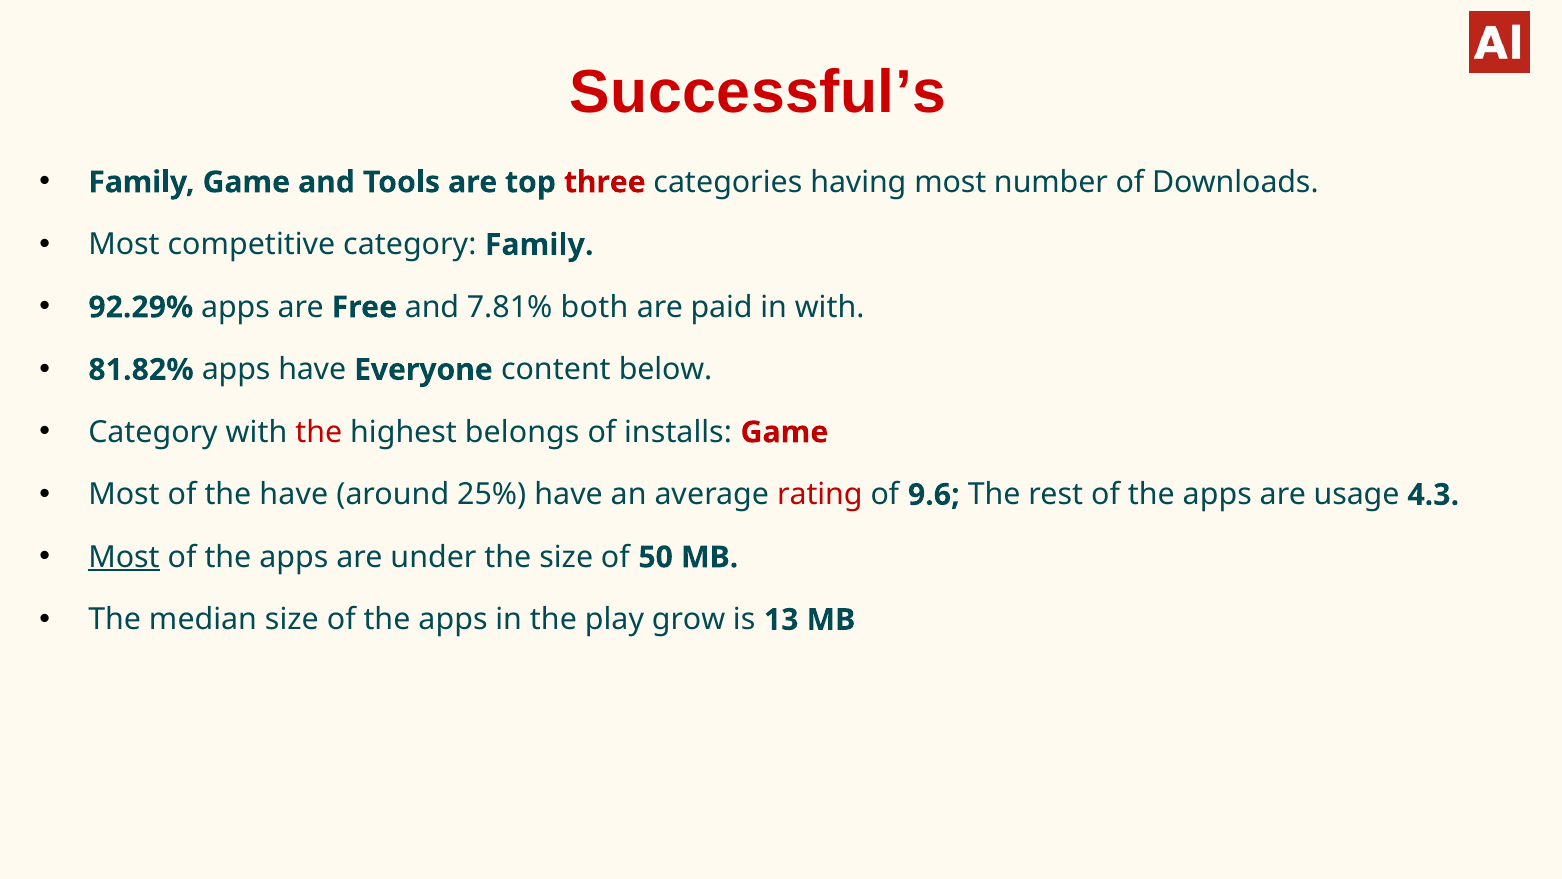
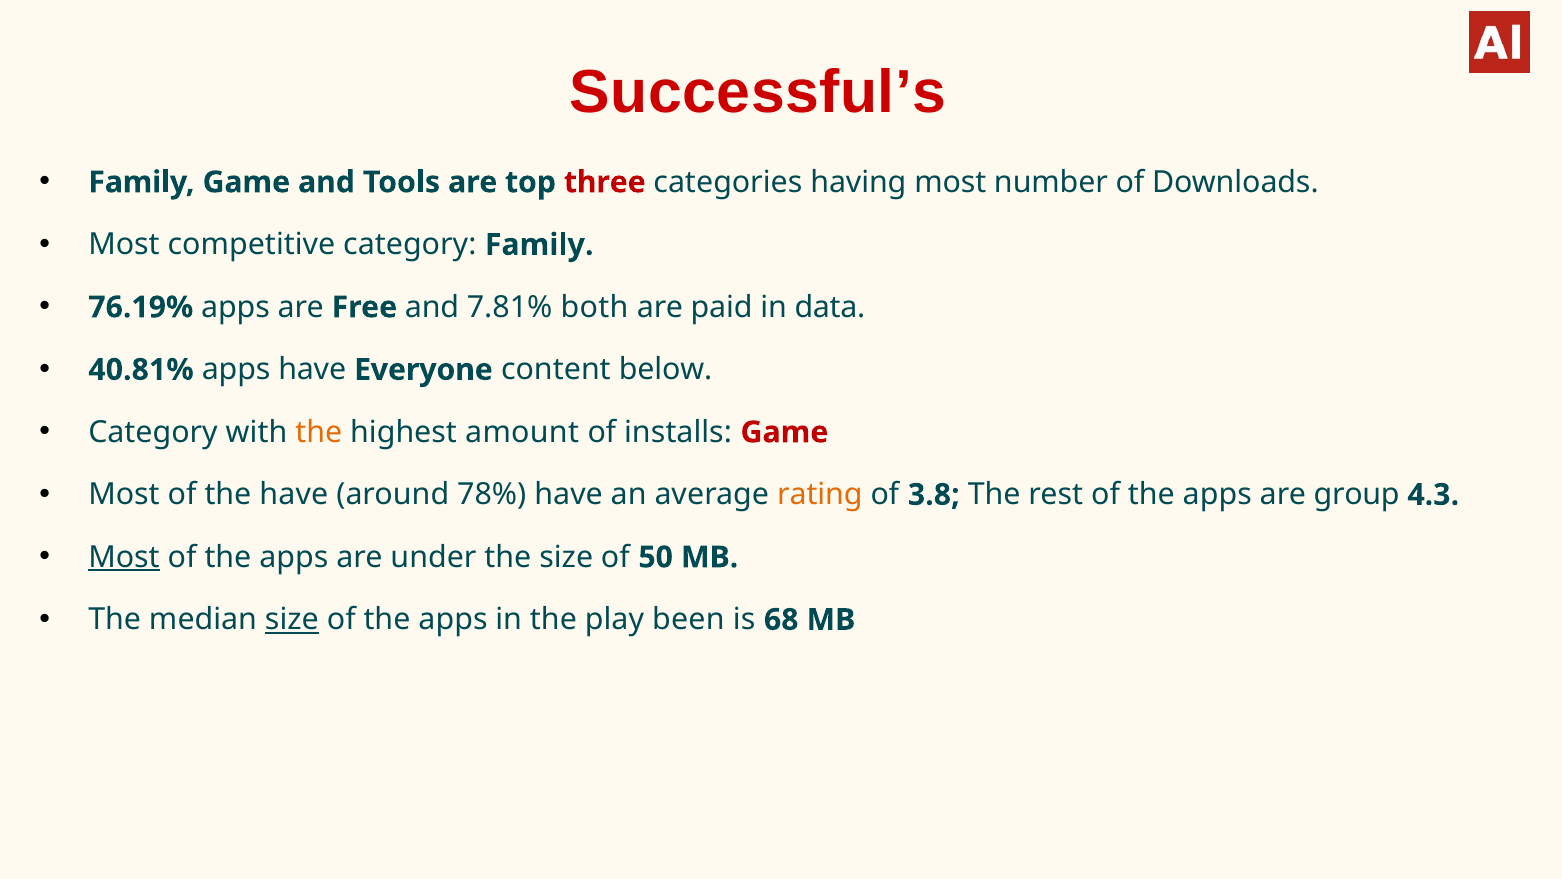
92.29%: 92.29% -> 76.19%
in with: with -> data
81.82%: 81.82% -> 40.81%
the at (319, 432) colour: red -> orange
belongs: belongs -> amount
25%: 25% -> 78%
rating colour: red -> orange
9.6: 9.6 -> 3.8
usage: usage -> group
size at (292, 620) underline: none -> present
grow: grow -> been
13: 13 -> 68
